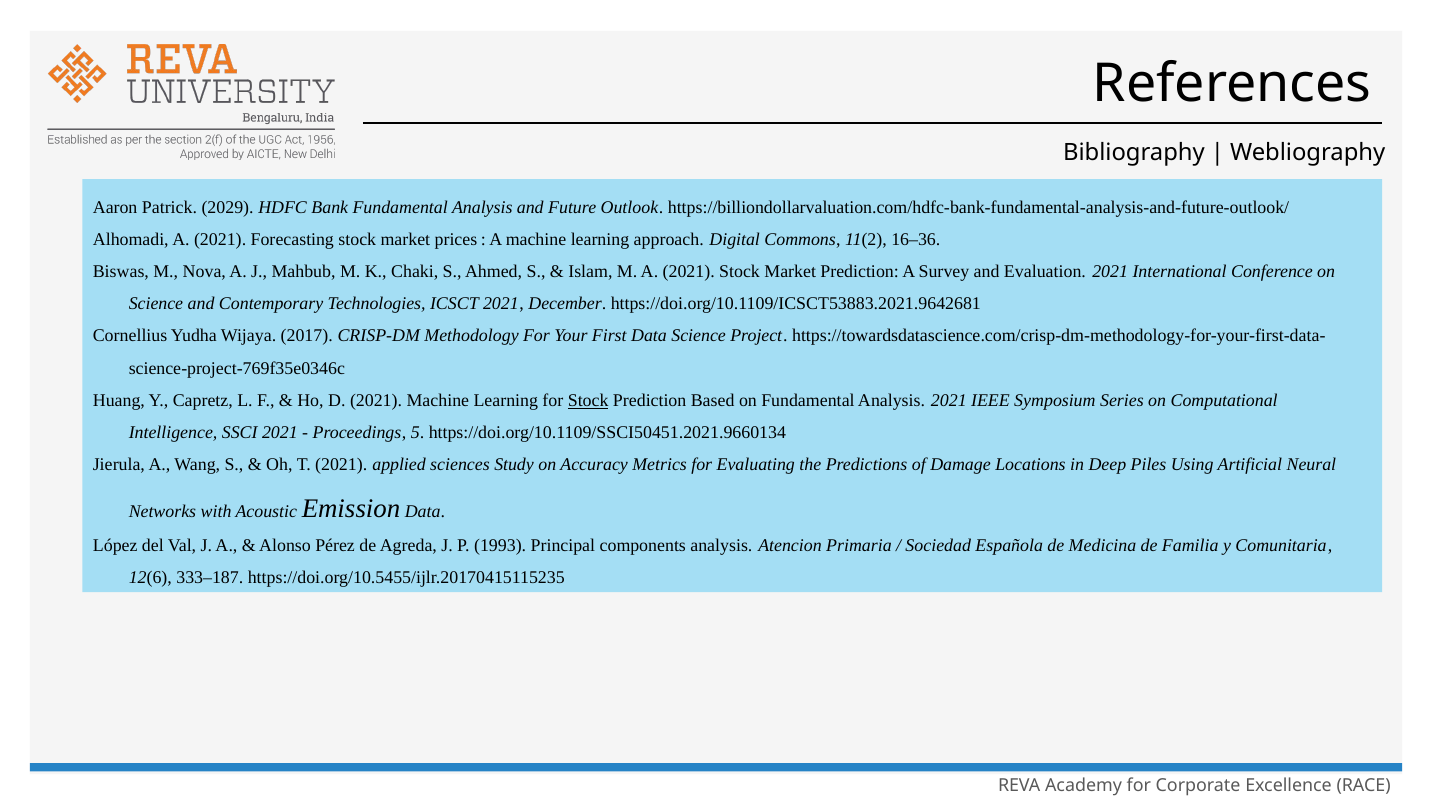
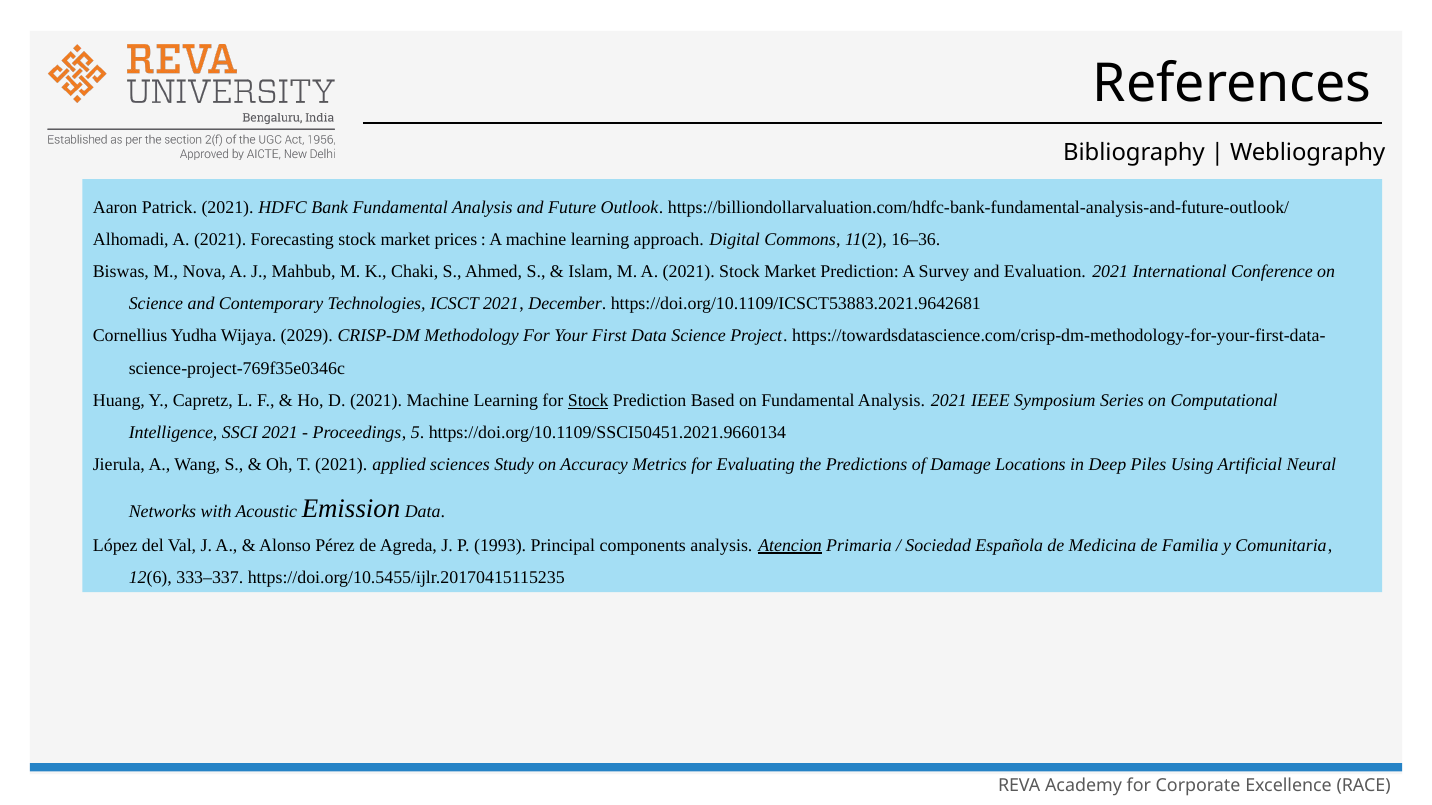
Patrick 2029: 2029 -> 2021
2017: 2017 -> 2029
Atencion underline: none -> present
333–187: 333–187 -> 333–337
